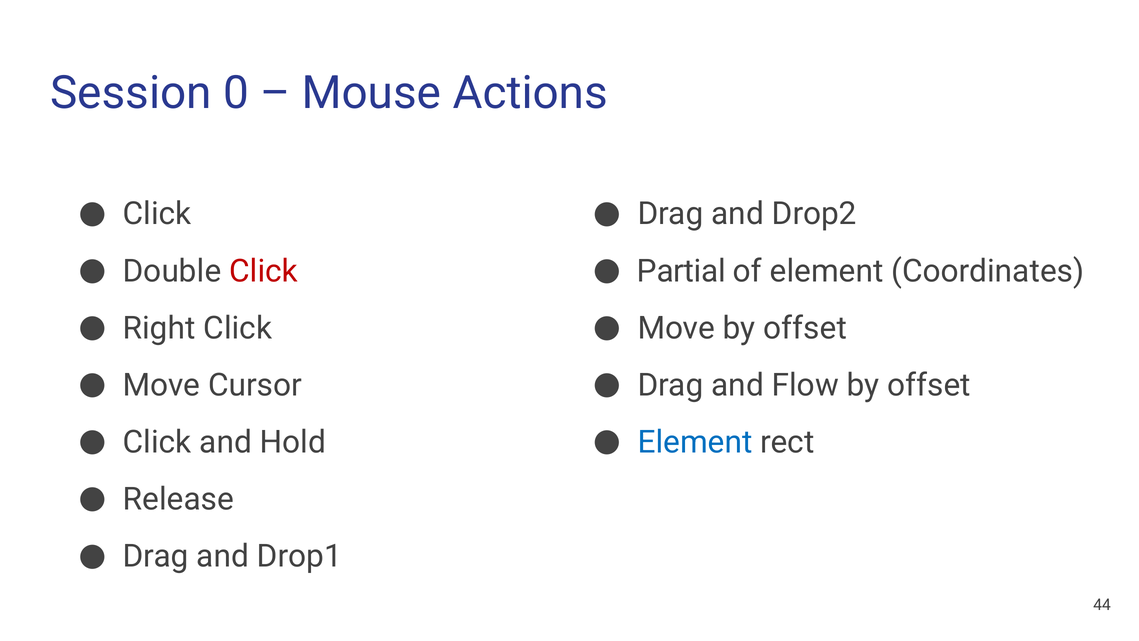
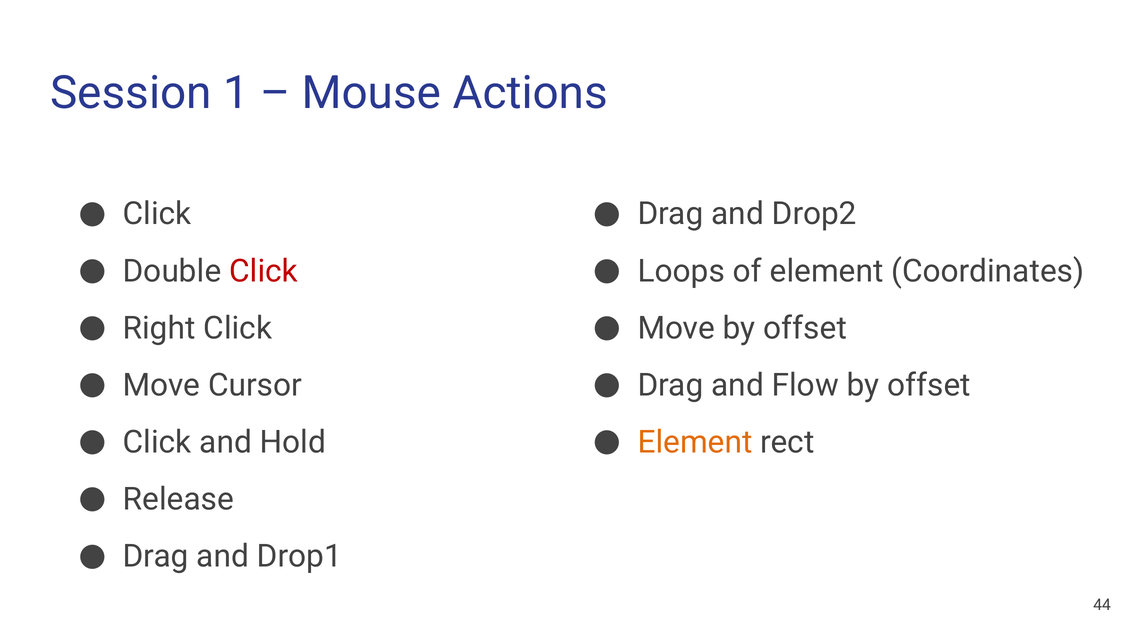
0: 0 -> 1
Partial: Partial -> Loops
Element at (695, 442) colour: blue -> orange
